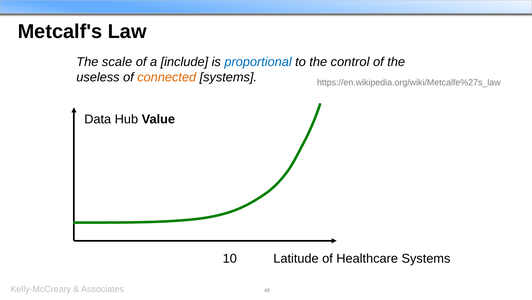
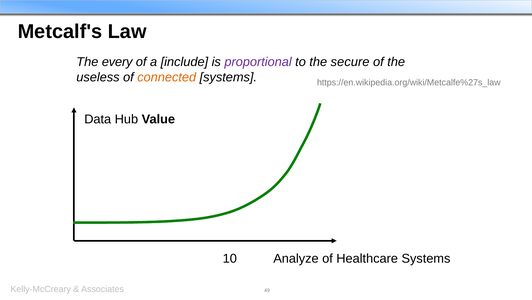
scale: scale -> every
proportional colour: blue -> purple
control: control -> secure
Latitude: Latitude -> Analyze
